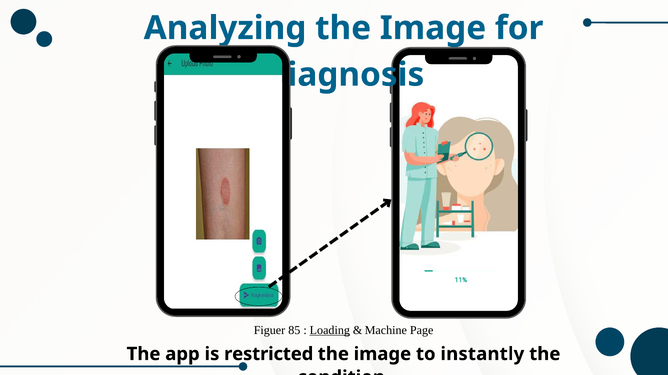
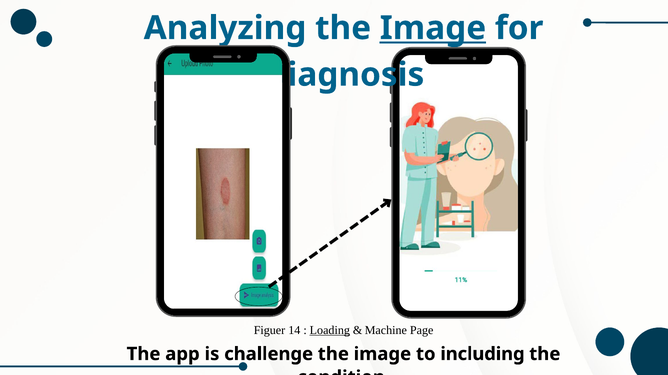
Image at (433, 28) underline: none -> present
85: 85 -> 14
restricted: restricted -> challenge
instantly: instantly -> including
